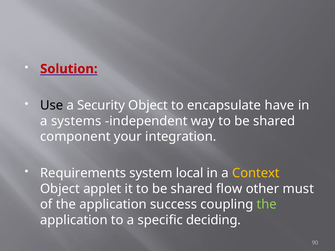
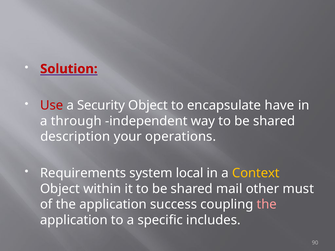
Use colour: black -> red
systems: systems -> through
component: component -> description
integration: integration -> operations
applet: applet -> within
flow: flow -> mail
the at (267, 205) colour: light green -> pink
deciding: deciding -> includes
